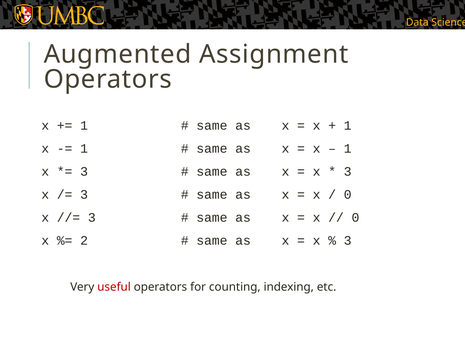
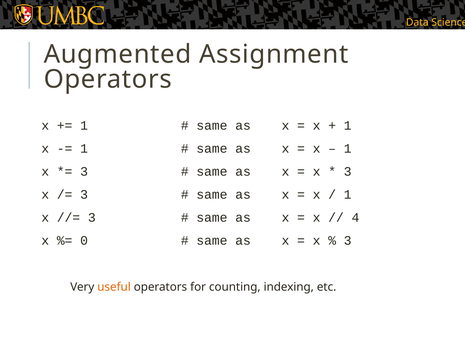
0 at (348, 194): 0 -> 1
0 at (355, 217): 0 -> 4
2: 2 -> 0
useful colour: red -> orange
